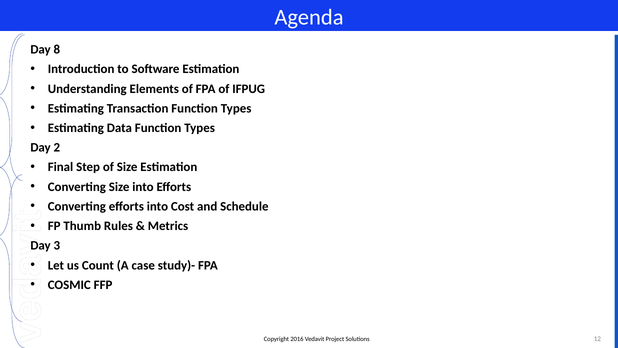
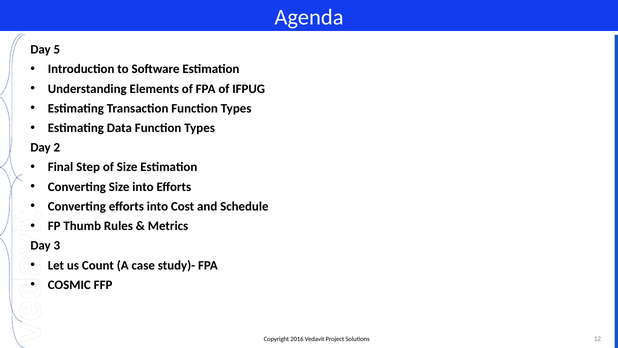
8: 8 -> 5
